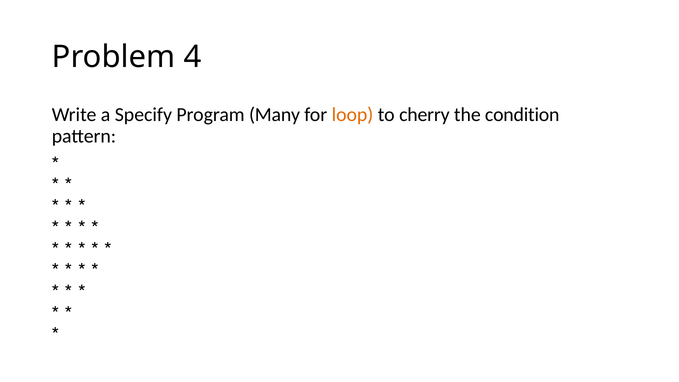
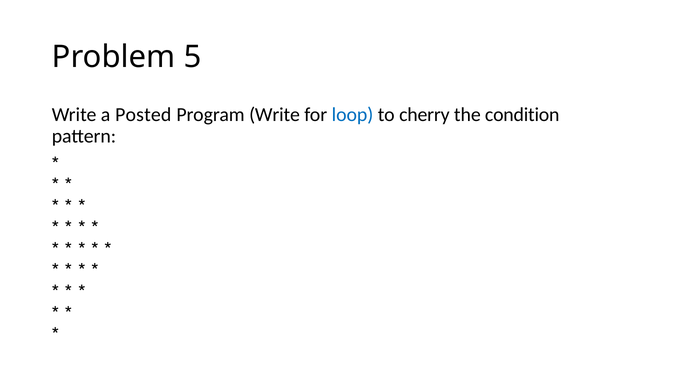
4: 4 -> 5
Specify: Specify -> Posted
Program Many: Many -> Write
loop colour: orange -> blue
